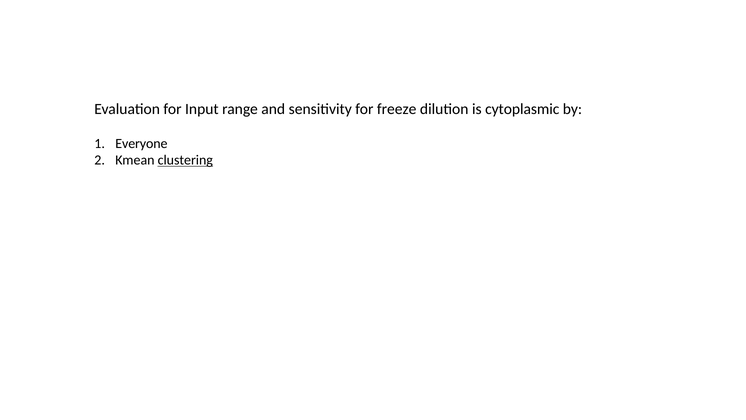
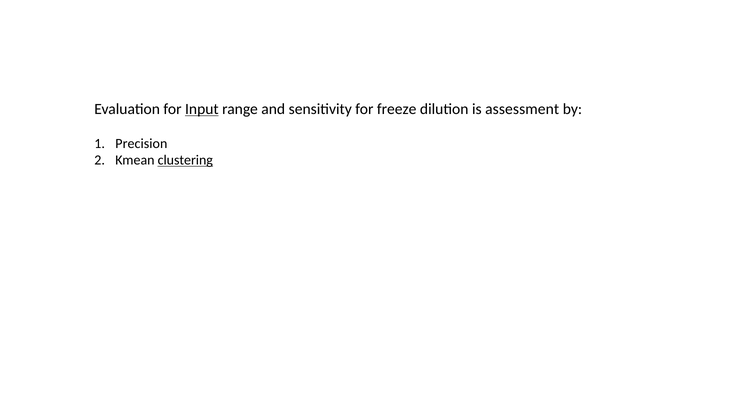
Input underline: none -> present
cytoplasmic: cytoplasmic -> assessment
Everyone: Everyone -> Precision
